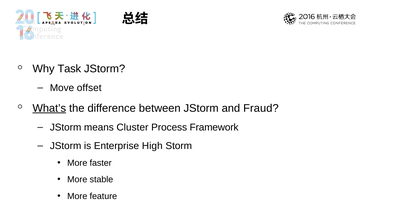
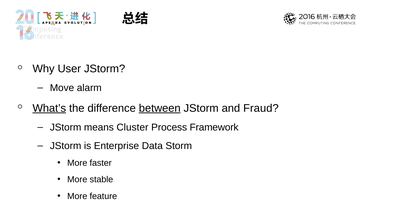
Task: Task -> User
offset: offset -> alarm
between underline: none -> present
High: High -> Data
